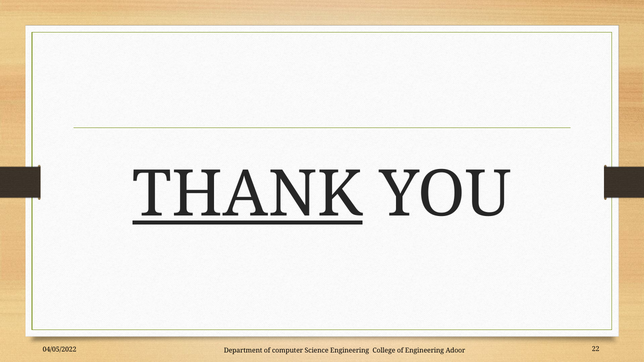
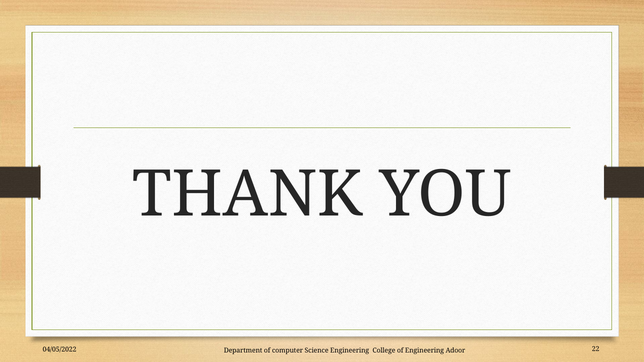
THANK underline: present -> none
